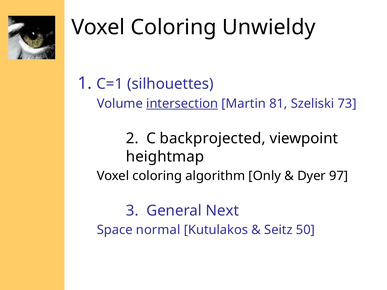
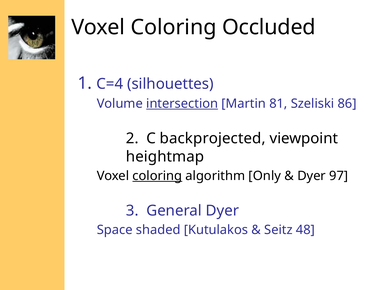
Unwieldy: Unwieldy -> Occluded
C=1: C=1 -> C=4
73: 73 -> 86
coloring at (157, 176) underline: none -> present
General Next: Next -> Dyer
normal: normal -> shaded
50: 50 -> 48
